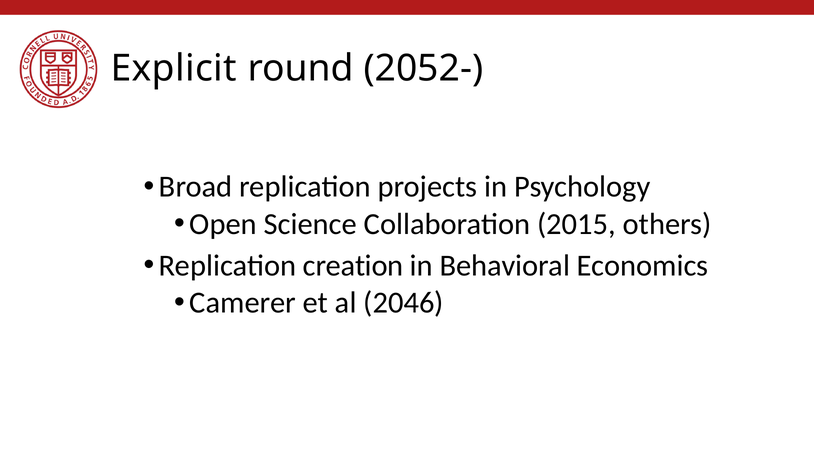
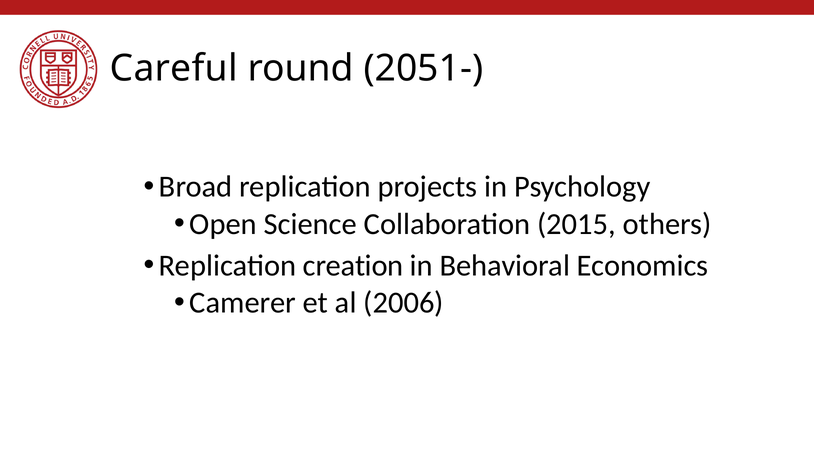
Explicit: Explicit -> Careful
2052-: 2052- -> 2051-
2046: 2046 -> 2006
